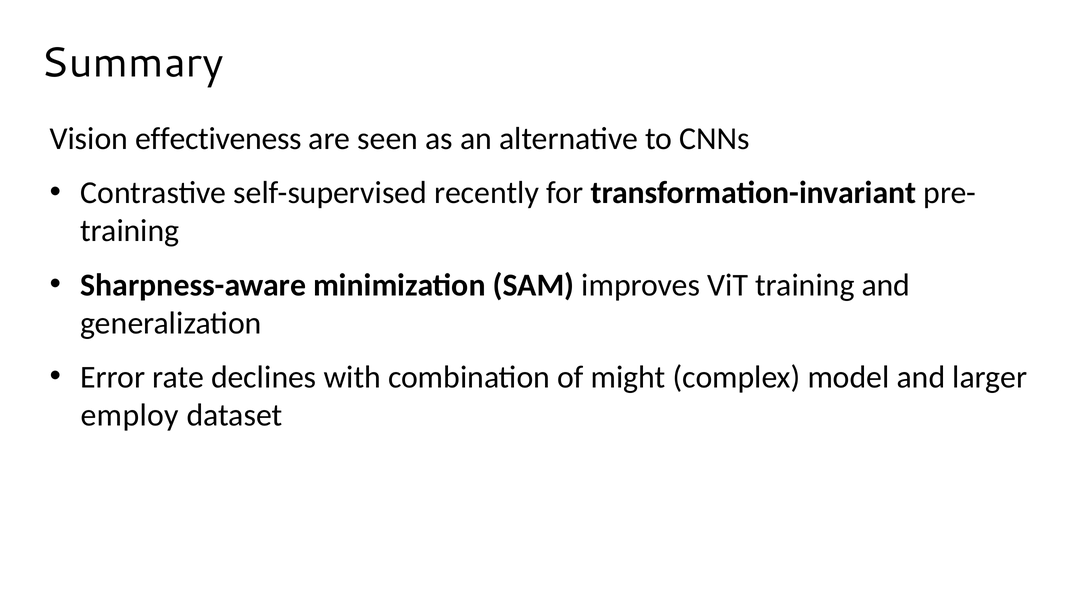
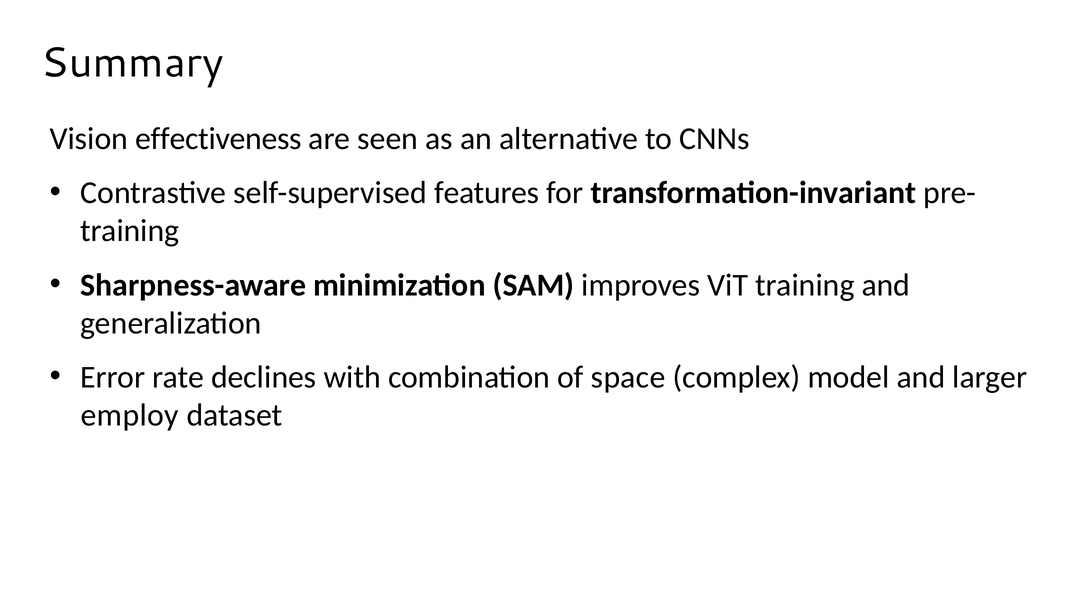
recently: recently -> features
might: might -> space
